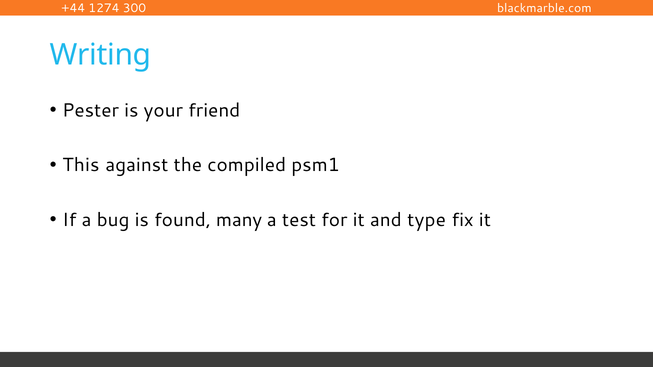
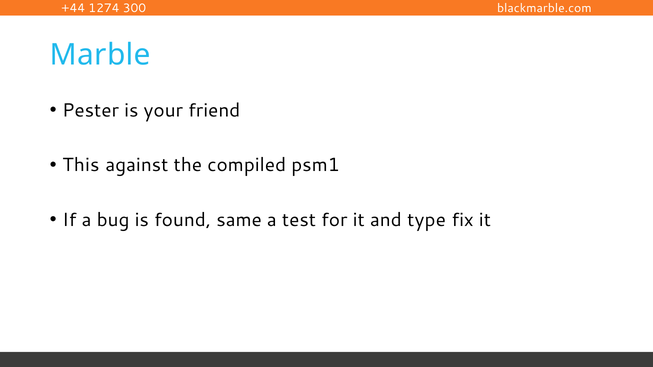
Writing: Writing -> Marble
many: many -> same
